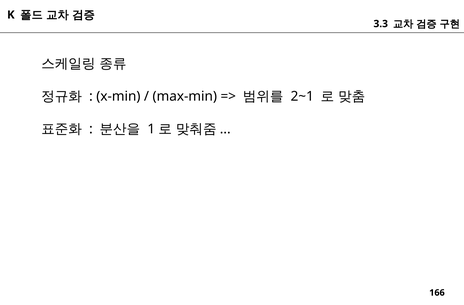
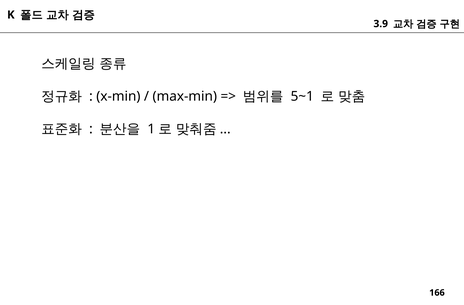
3.3: 3.3 -> 3.9
2~1: 2~1 -> 5~1
